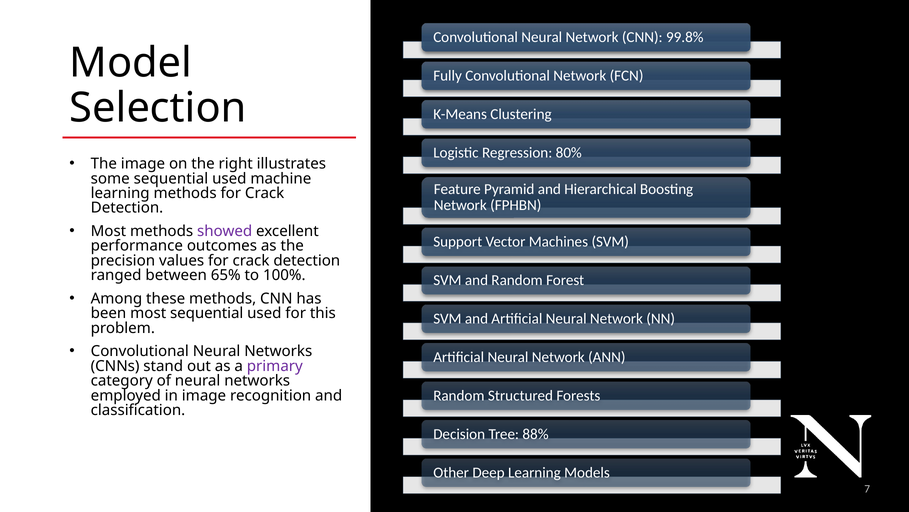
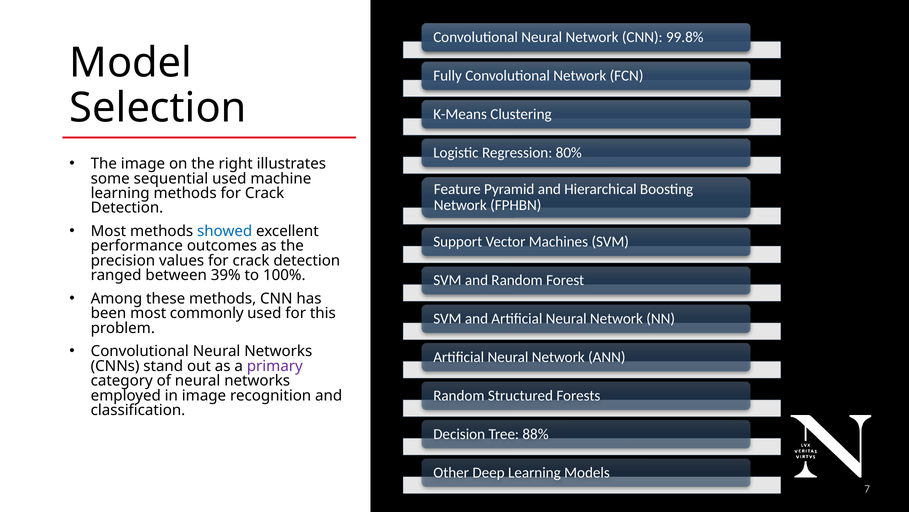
showed colour: purple -> blue
65%: 65% -> 39%
most sequential: sequential -> commonly
